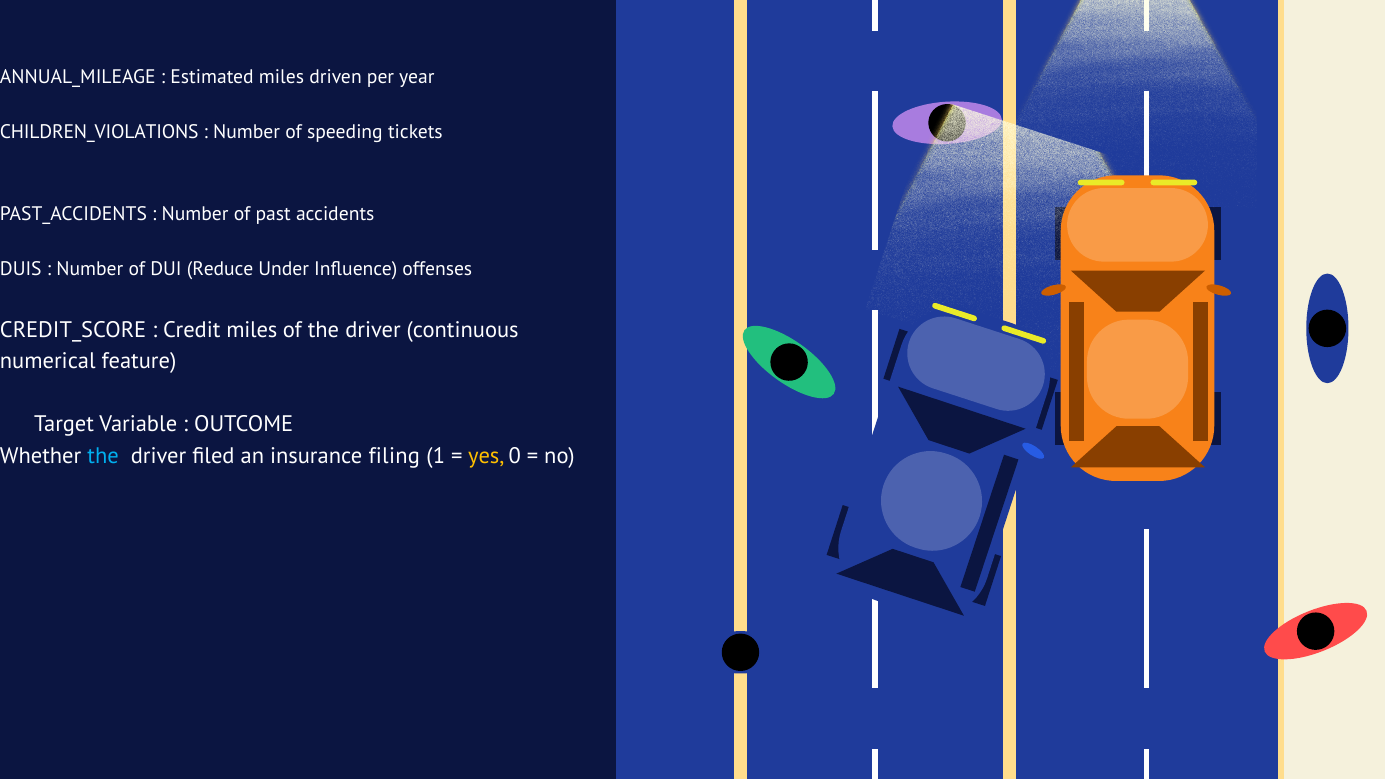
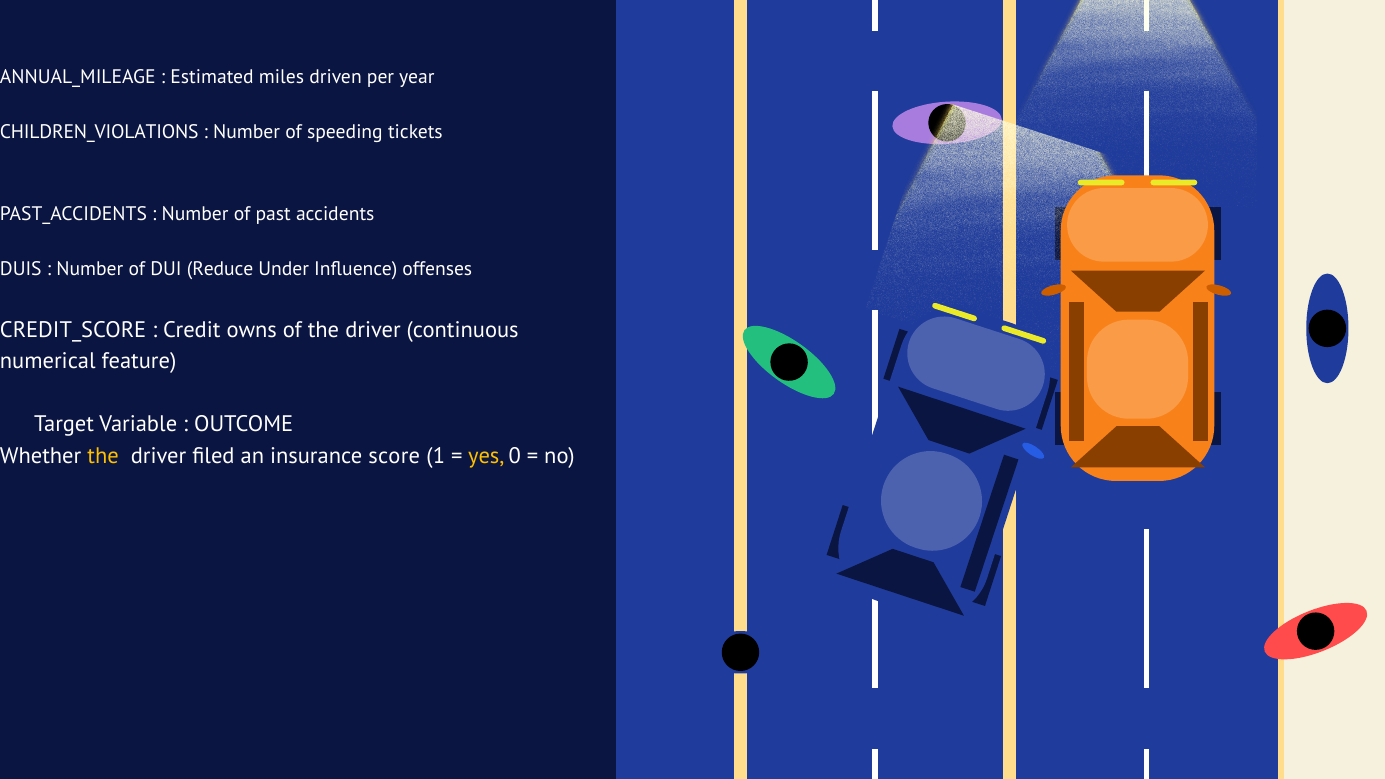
Credit miles: miles -> owns
the at (103, 456) colour: light blue -> yellow
filing: filing -> score
